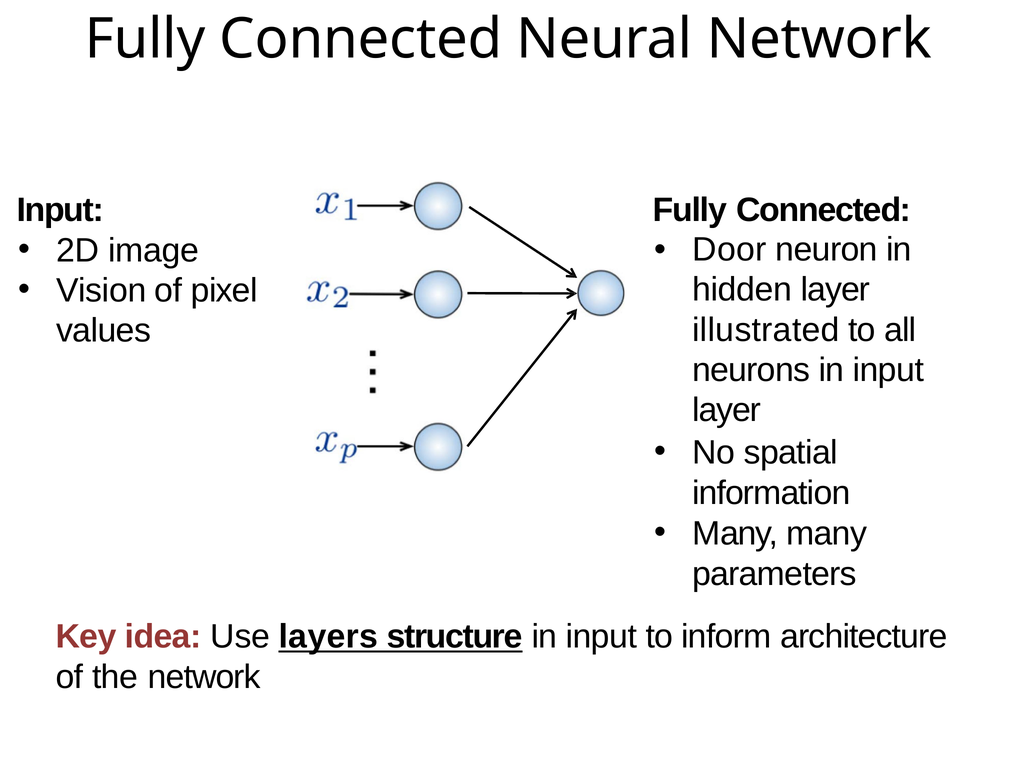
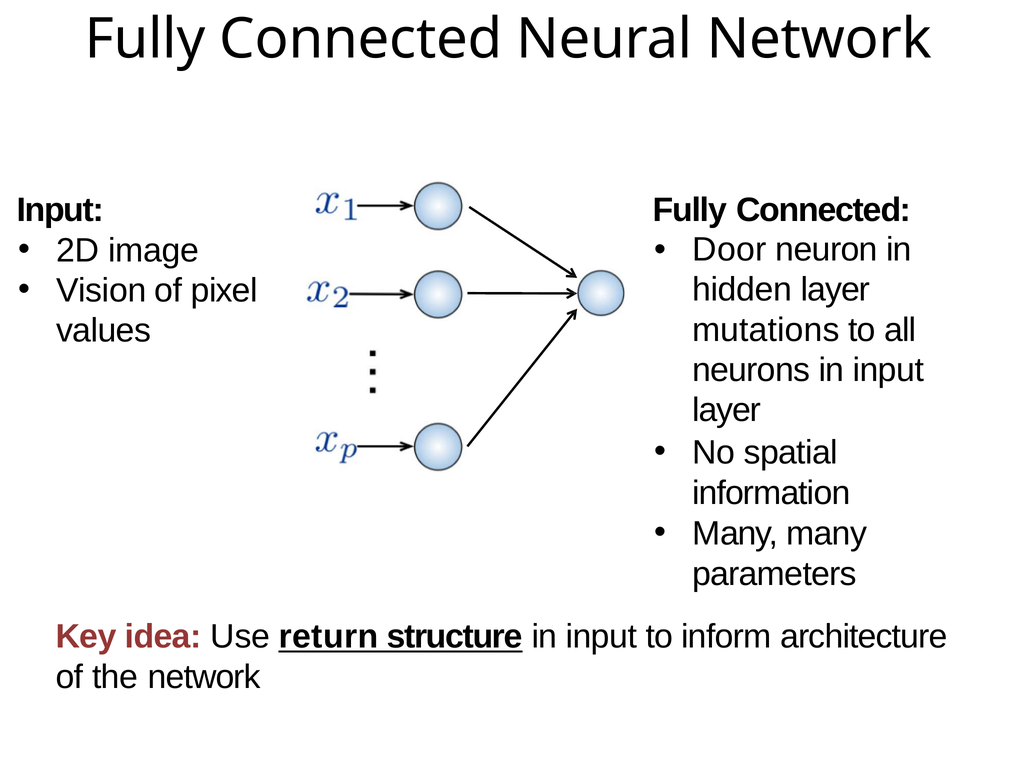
illustrated: illustrated -> mutations
layers: layers -> return
